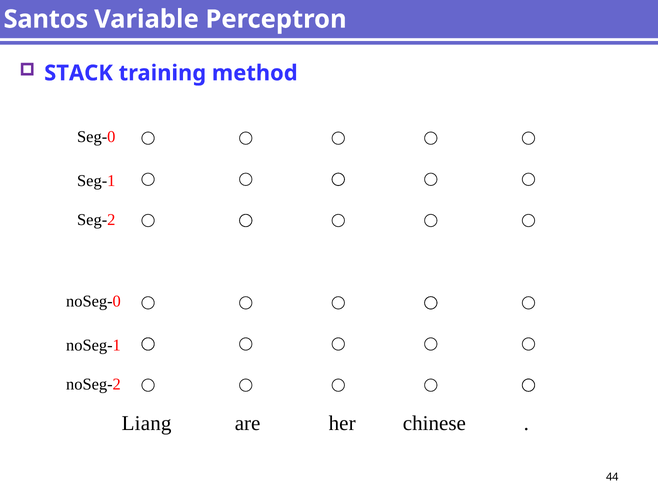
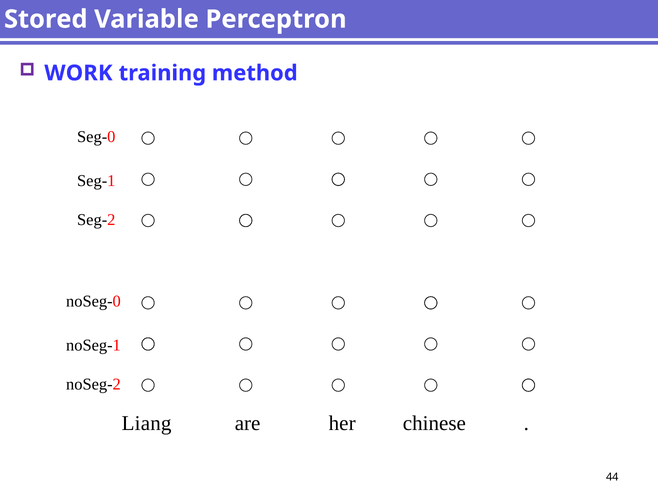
Santos: Santos -> Stored
STACK: STACK -> WORK
